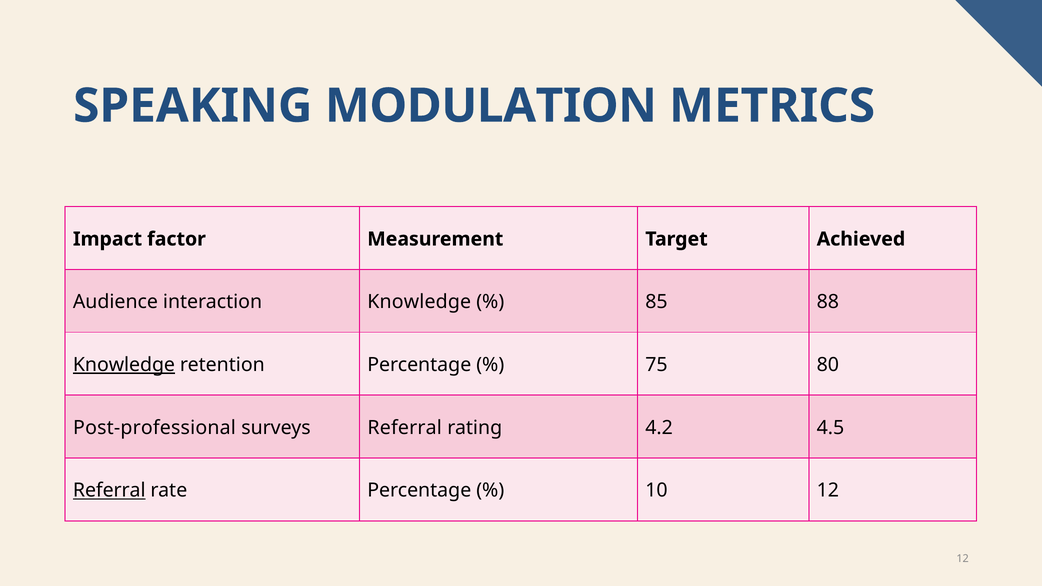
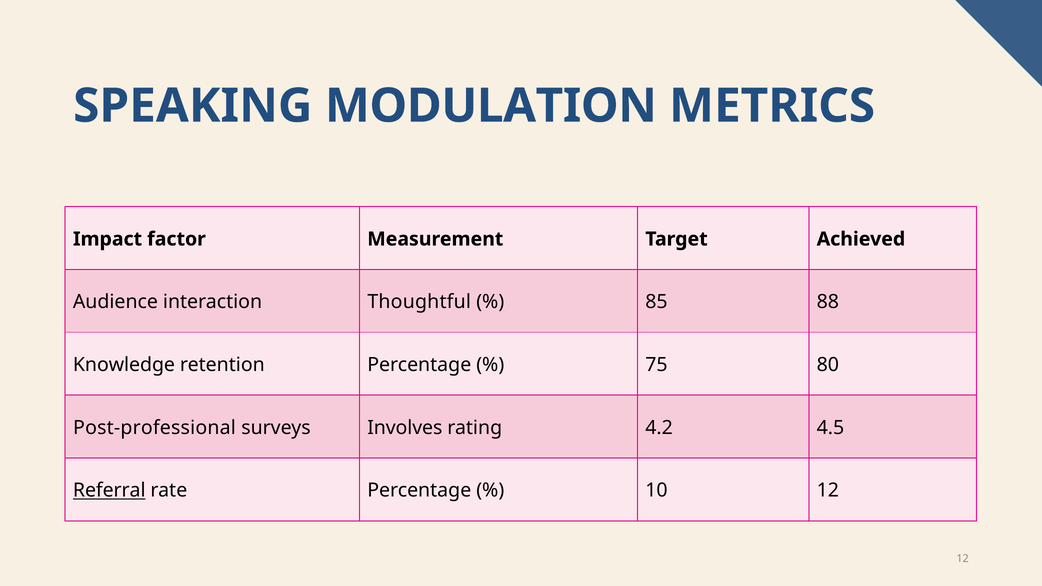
Knowledge at (419, 302): Knowledge -> Thoughtful
Knowledge at (124, 365) underline: present -> none
Referral at (405, 428): Referral -> Involves
